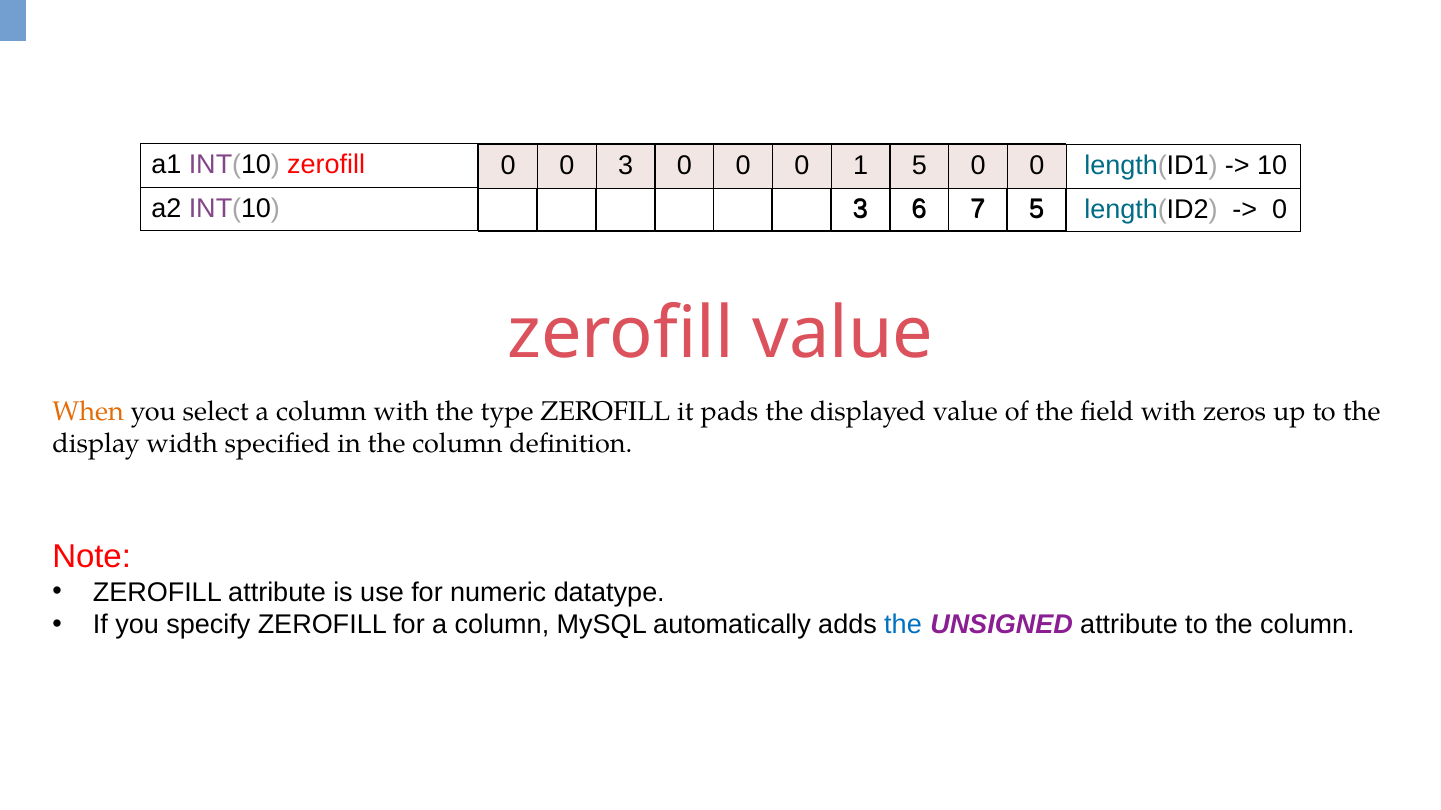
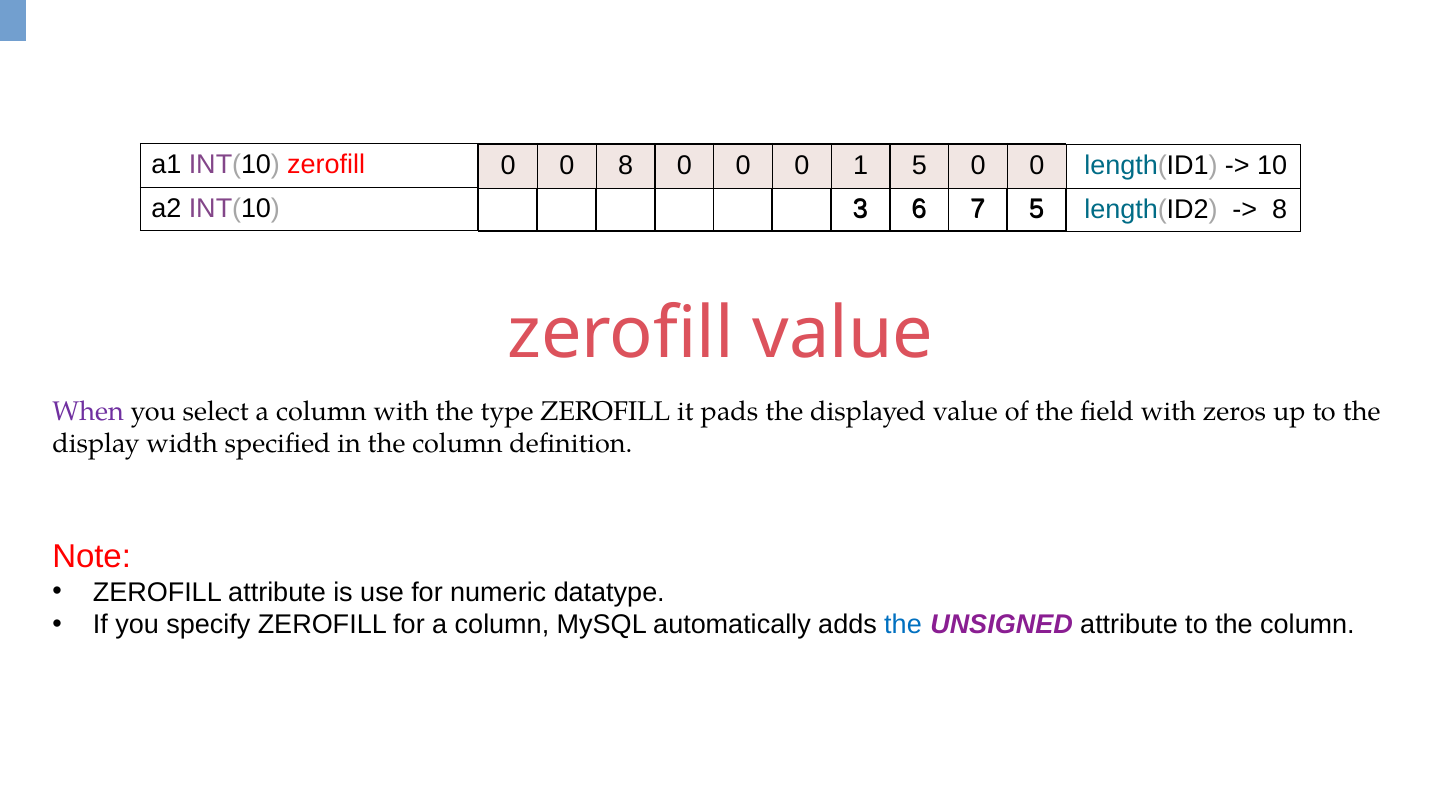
0 3: 3 -> 8
0 at (1280, 210): 0 -> 8
When colour: orange -> purple
